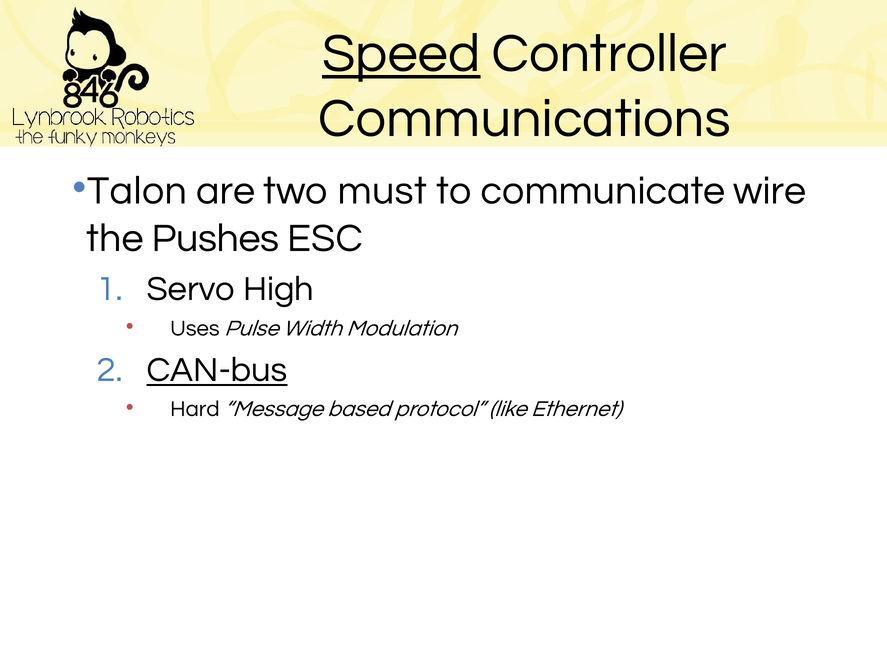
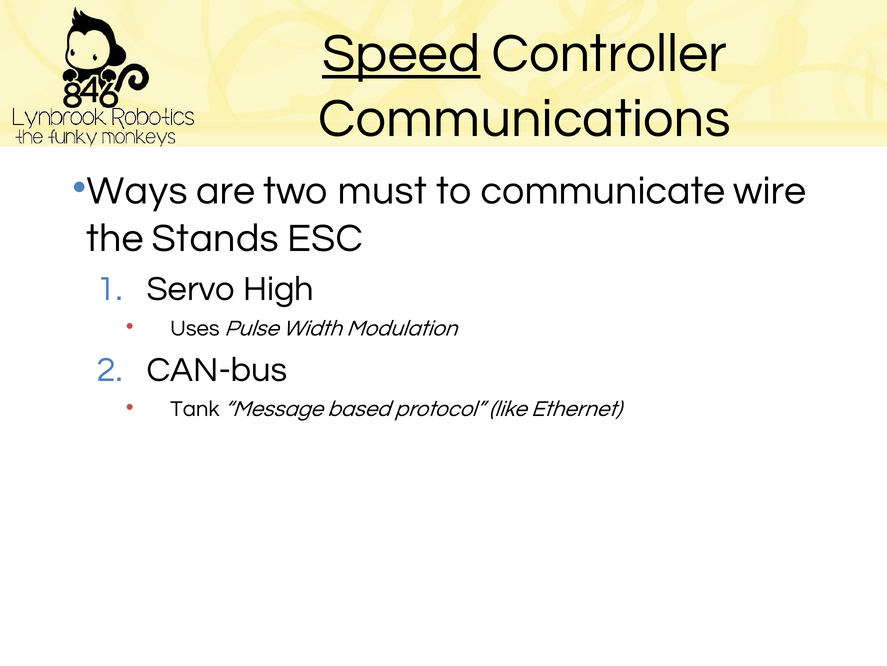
Talon: Talon -> Ways
Pushes: Pushes -> Stands
CAN-bus underline: present -> none
Hard: Hard -> Tank
